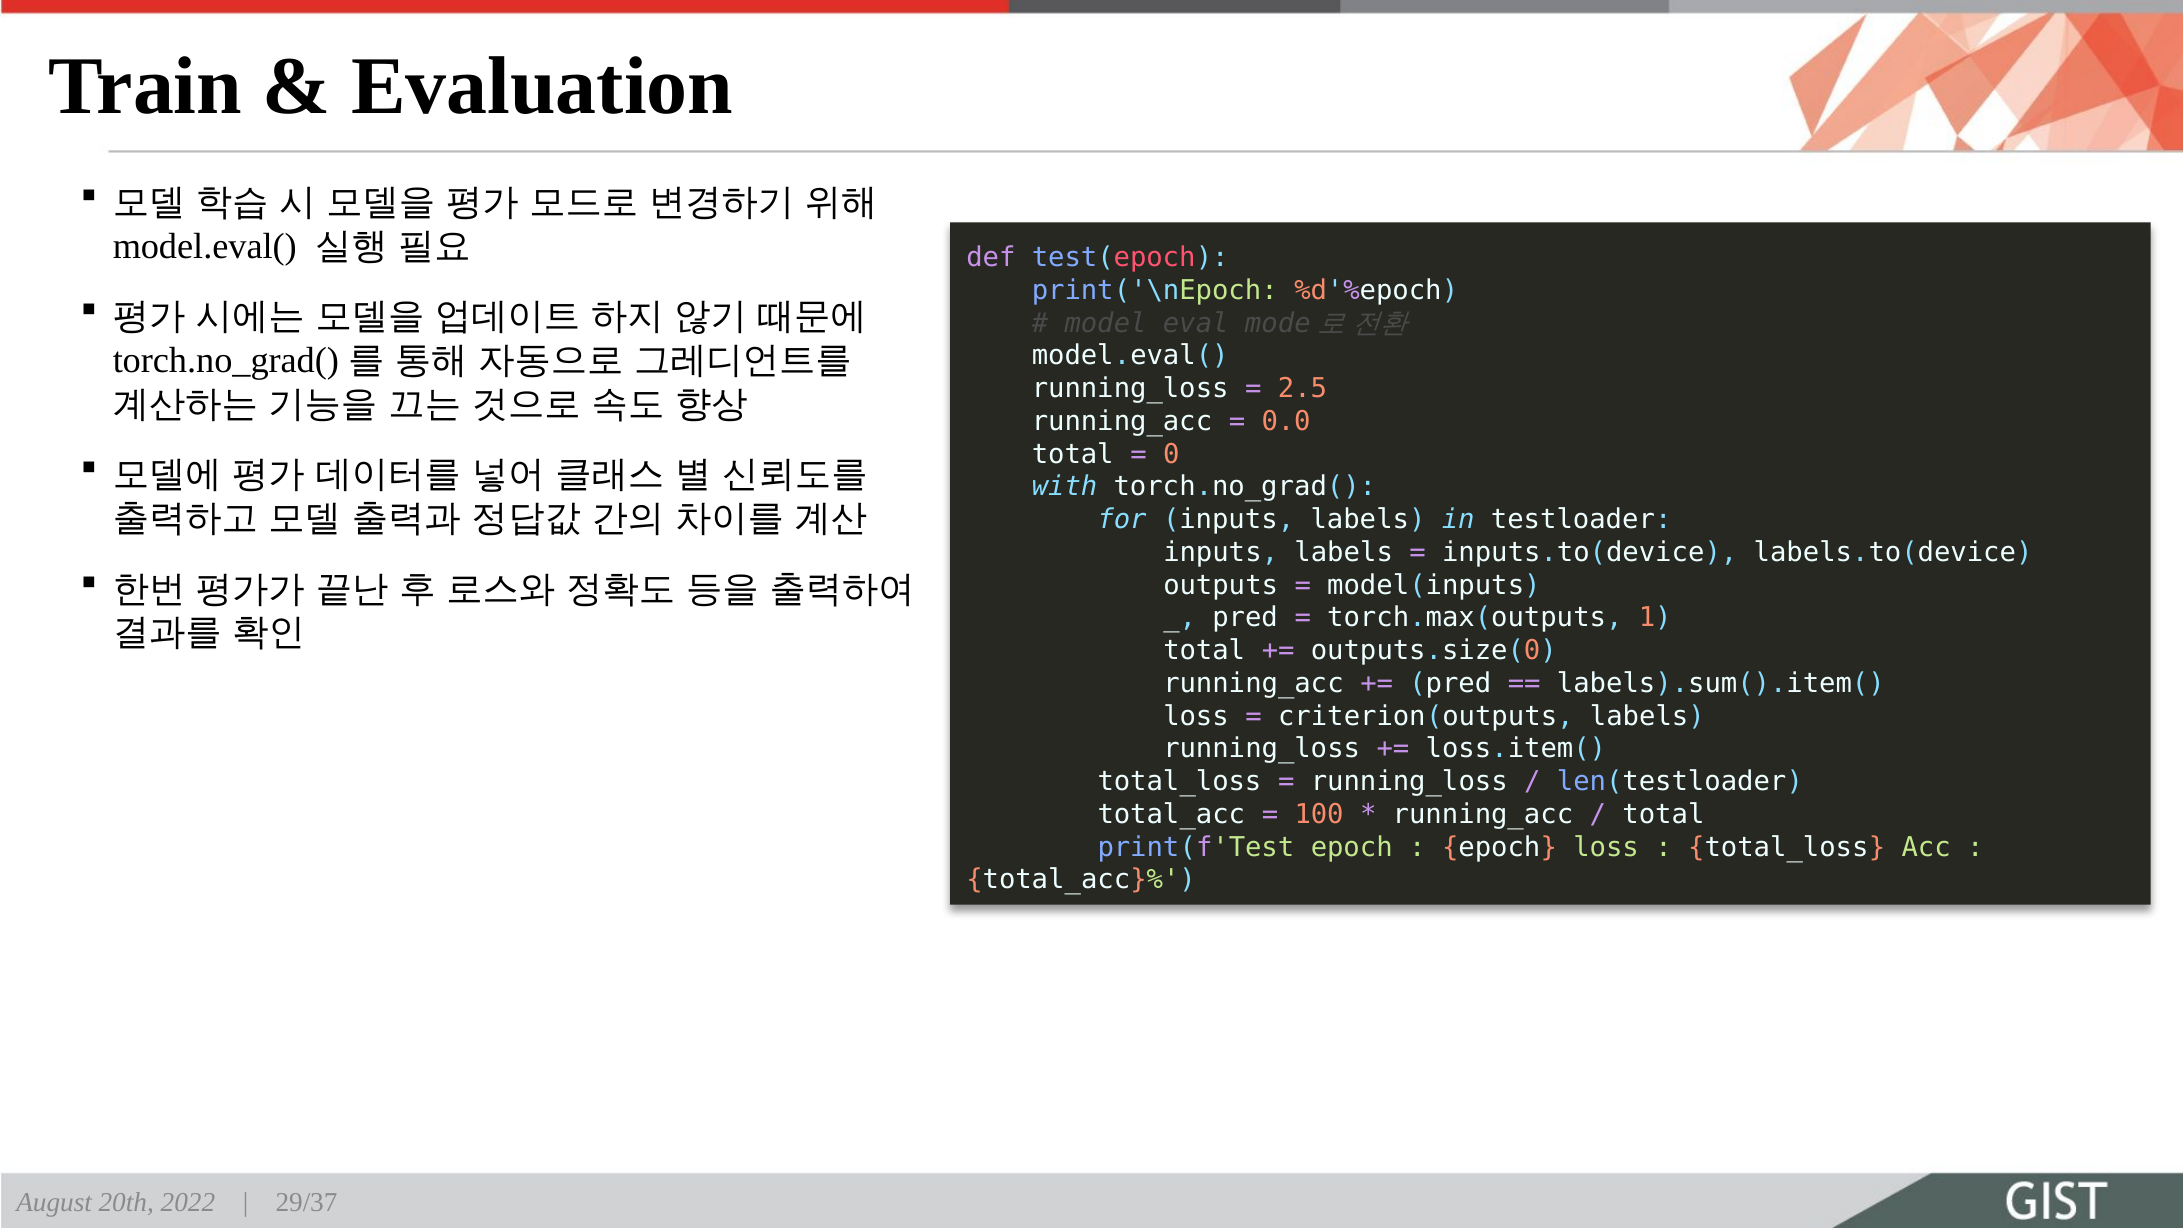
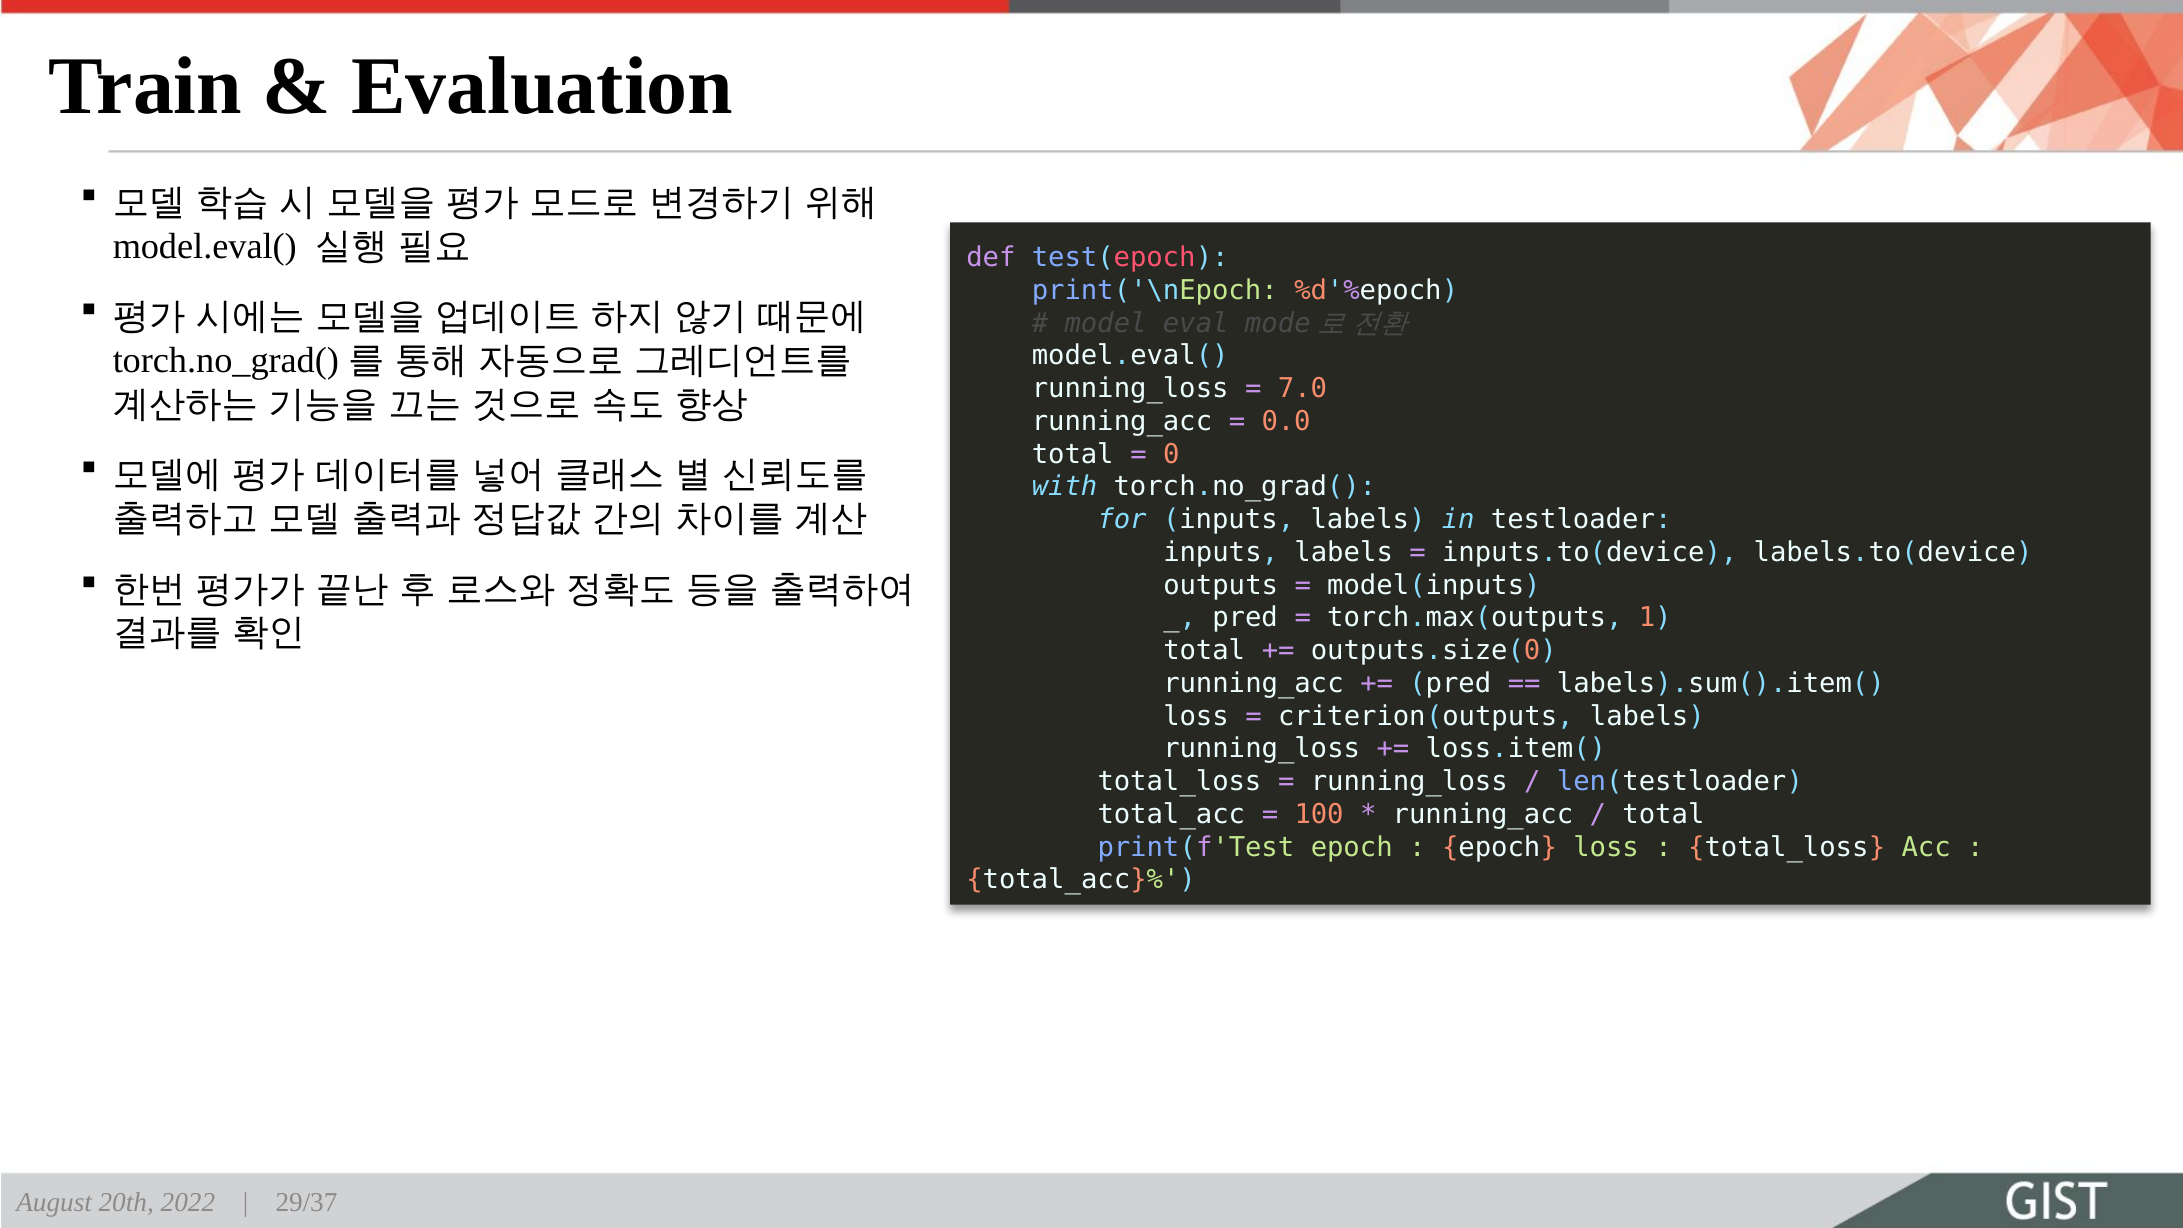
2.5: 2.5 -> 7.0
